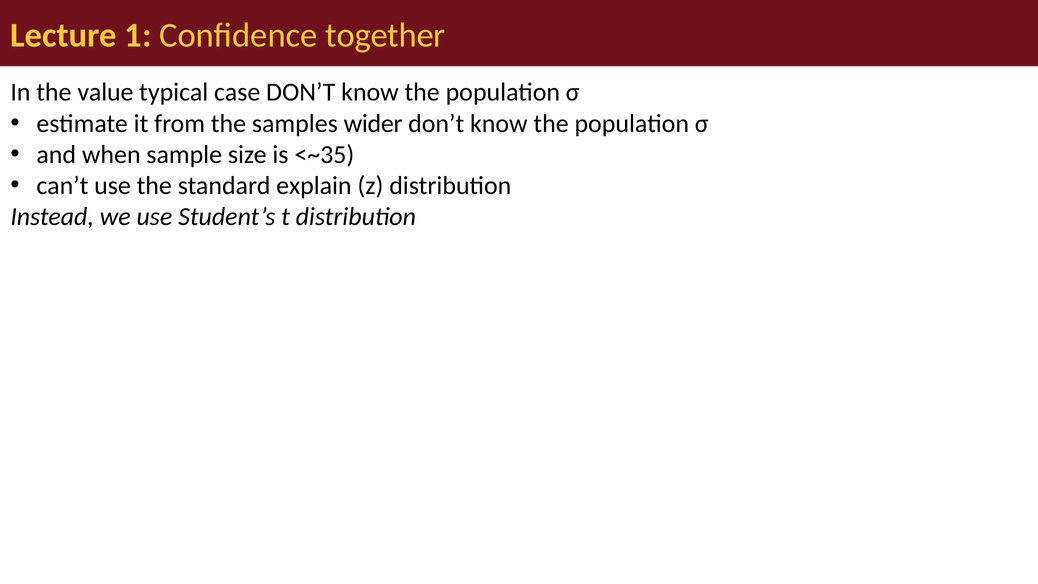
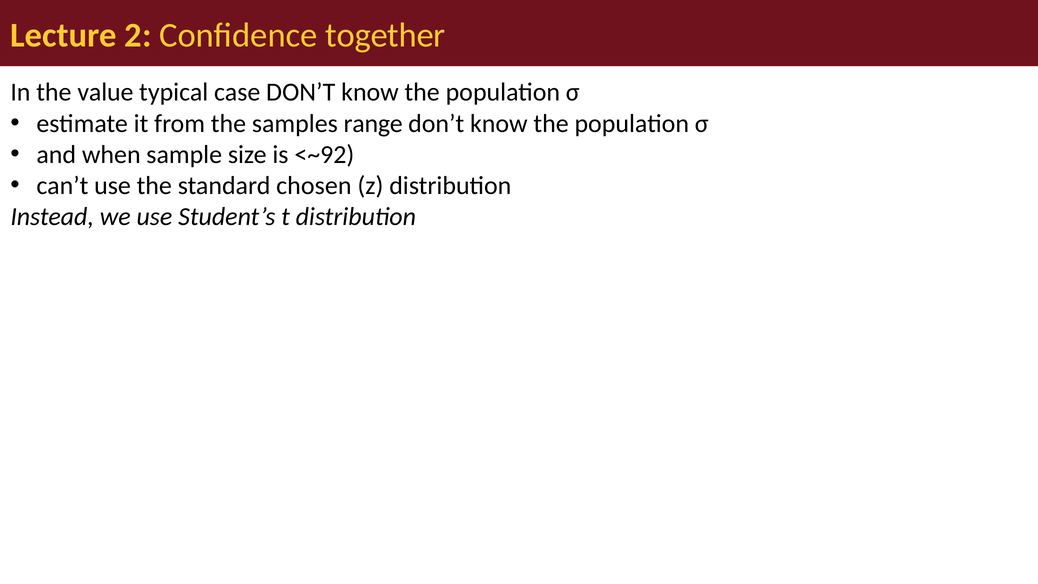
1: 1 -> 2
wider: wider -> range
<~35: <~35 -> <~92
explain: explain -> chosen
